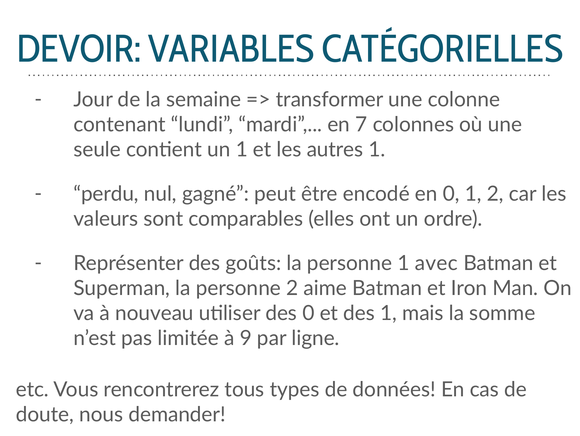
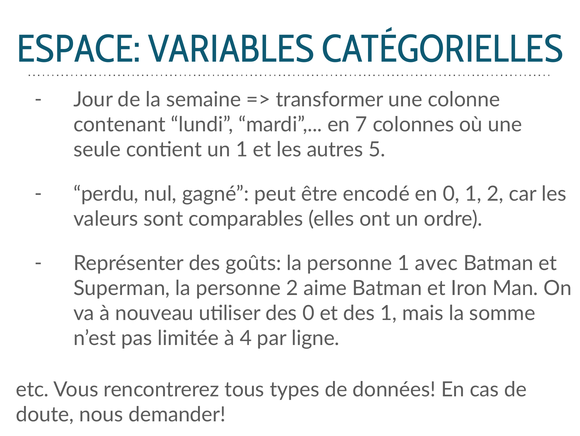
DEVOIR: DEVOIR -> ESPACE
autres 1: 1 -> 5
9: 9 -> 4
